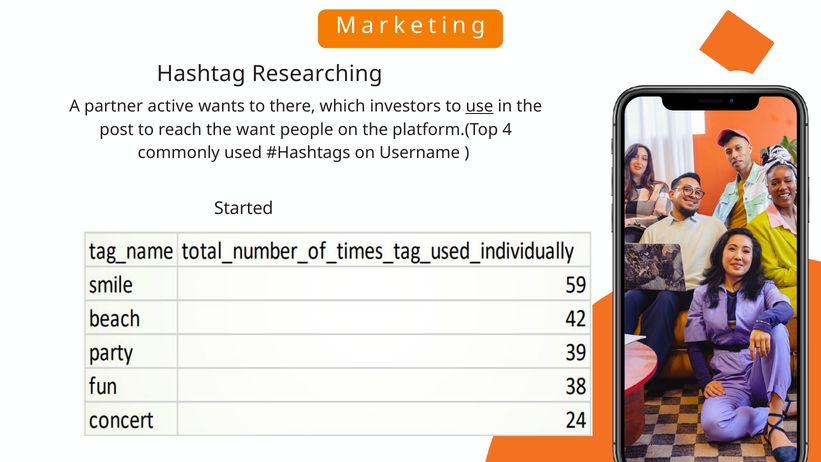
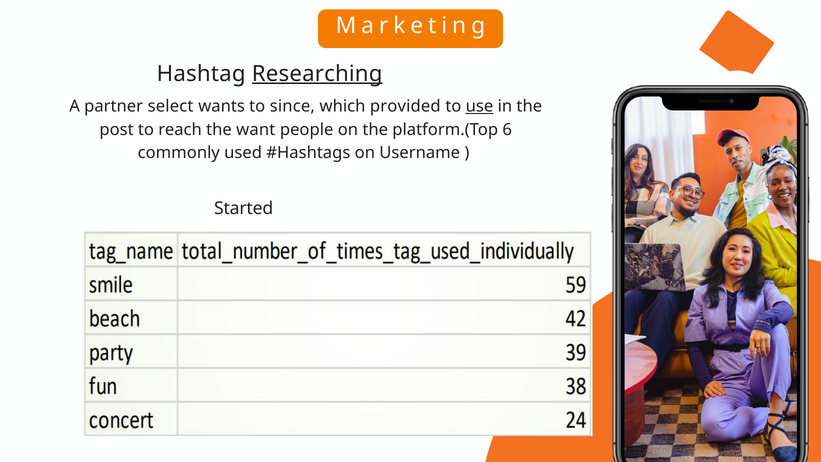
Researching underline: none -> present
active: active -> select
there: there -> since
investors: investors -> provided
4: 4 -> 6
